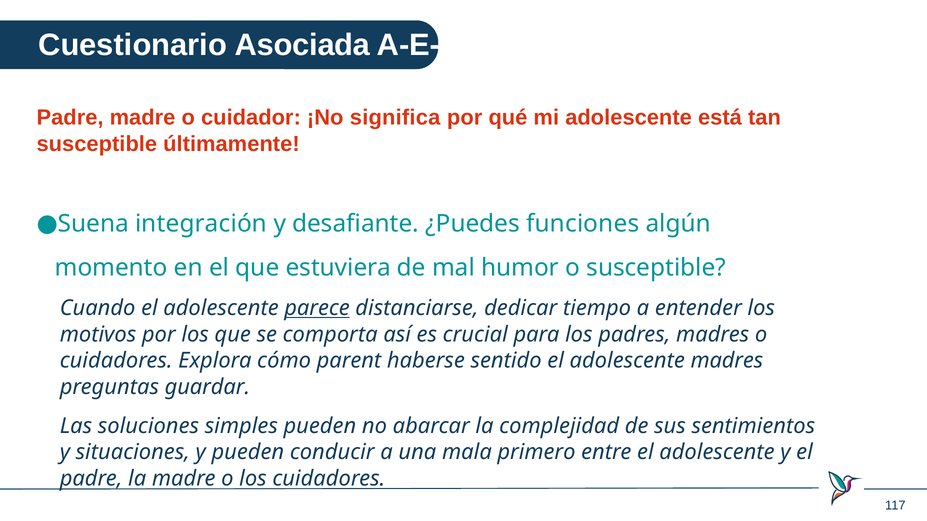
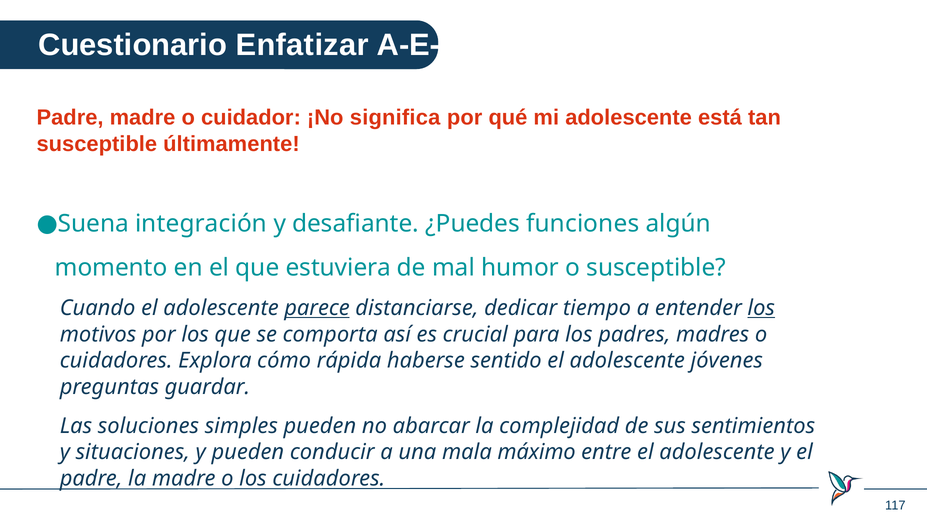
Asociada: Asociada -> Enfatizar
los at (761, 308) underline: none -> present
parent: parent -> rápida
adolescente madres: madres -> jóvenes
primero: primero -> máximo
